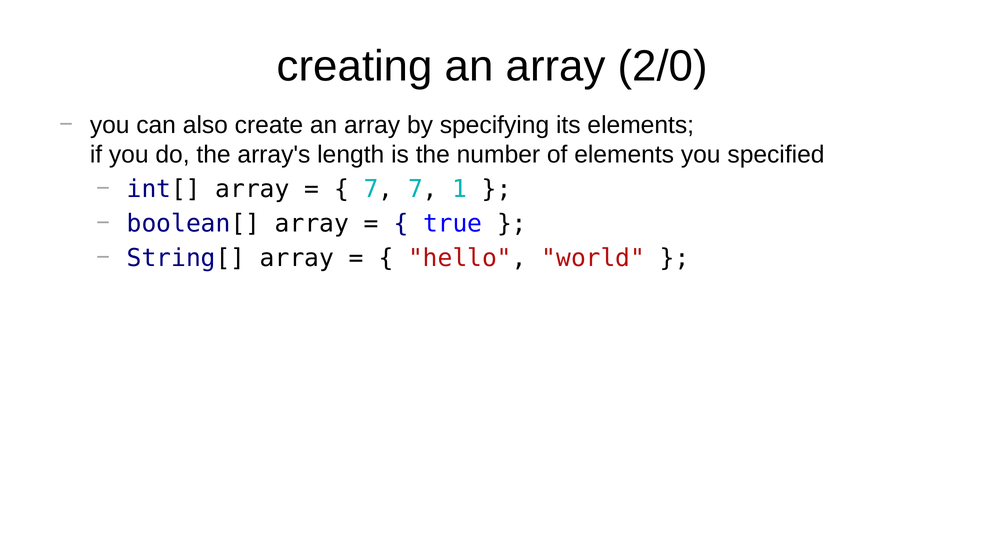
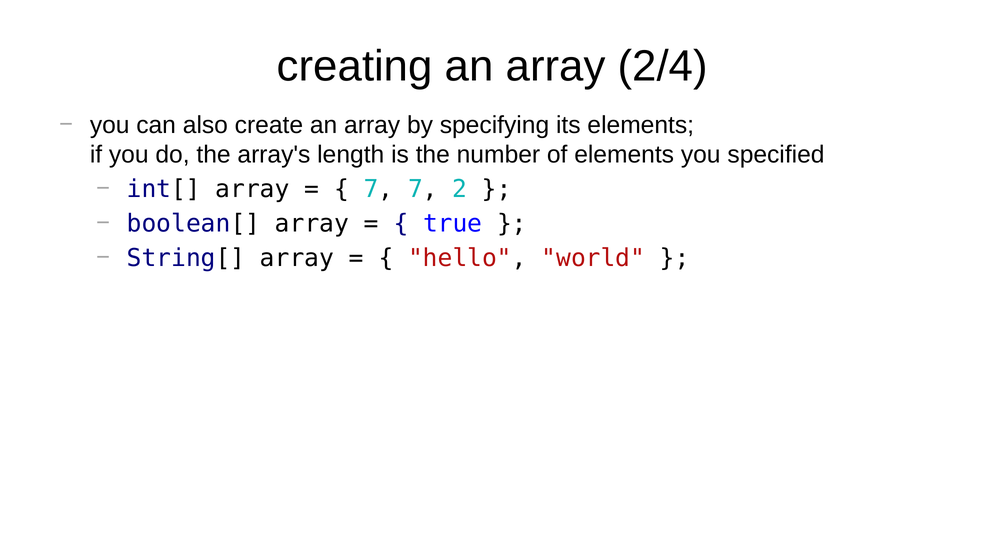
2/0: 2/0 -> 2/4
1: 1 -> 2
